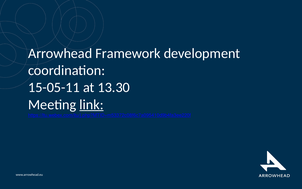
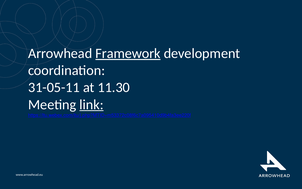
Framework underline: none -> present
15-05-11: 15-05-11 -> 31-05-11
13.30: 13.30 -> 11.30
